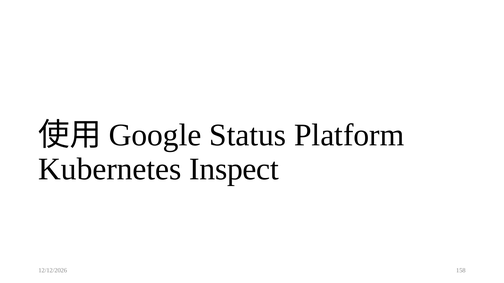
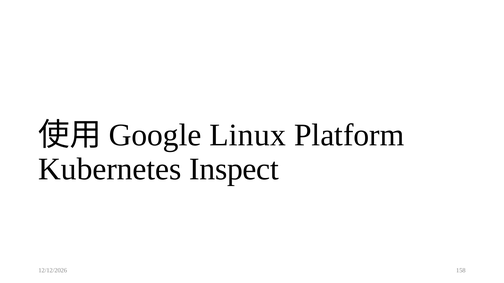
Status: Status -> Linux
